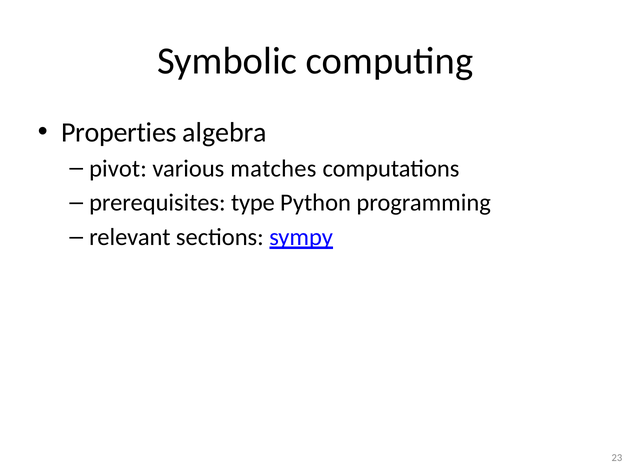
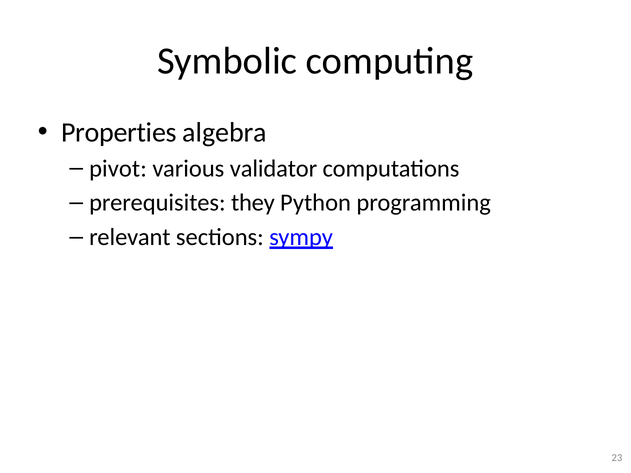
matches: matches -> validator
type: type -> they
